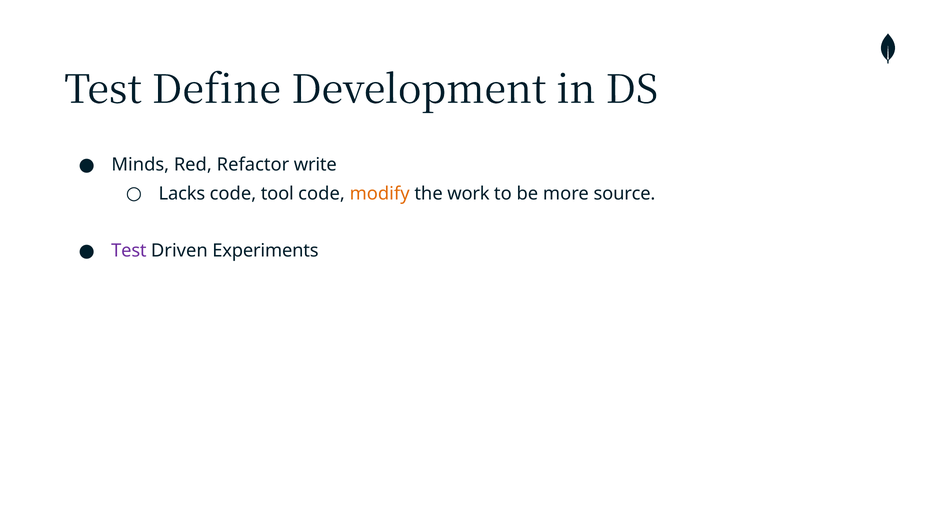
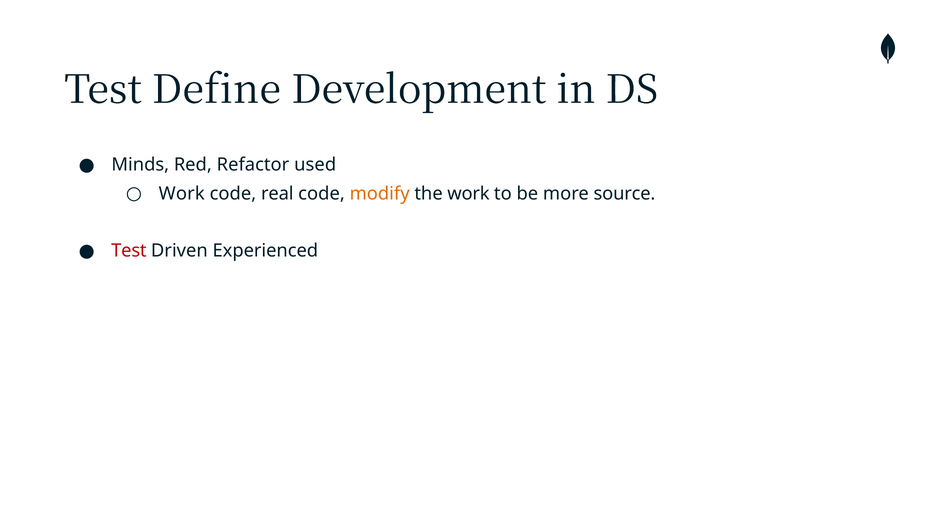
write: write -> used
Lacks at (182, 194): Lacks -> Work
tool: tool -> real
Test at (129, 251) colour: purple -> red
Experiments: Experiments -> Experienced
